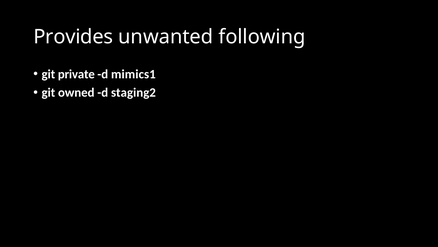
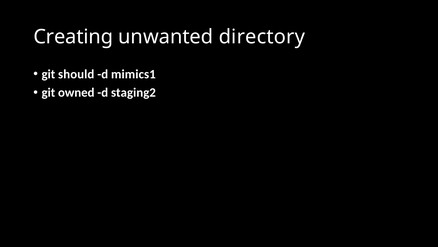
Provides: Provides -> Creating
following: following -> directory
private: private -> should
